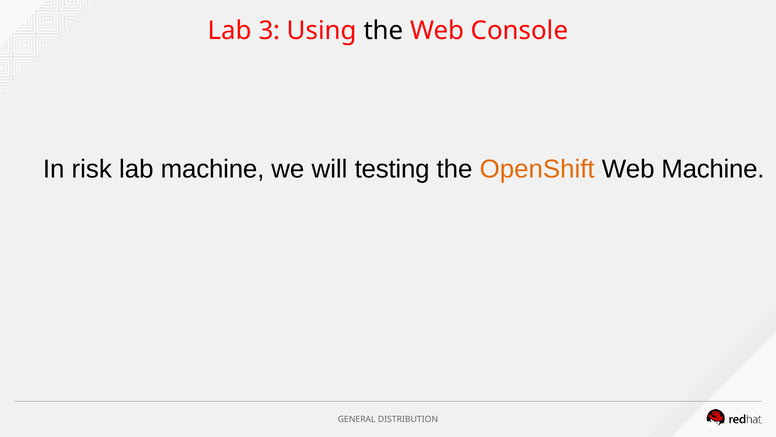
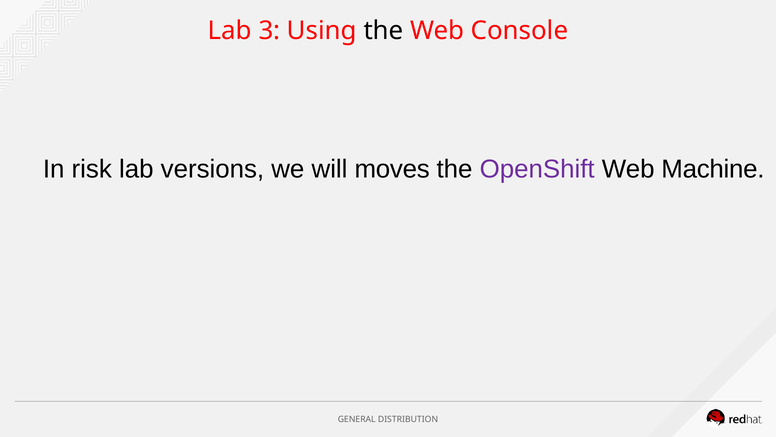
lab machine: machine -> versions
testing: testing -> moves
OpenShift colour: orange -> purple
